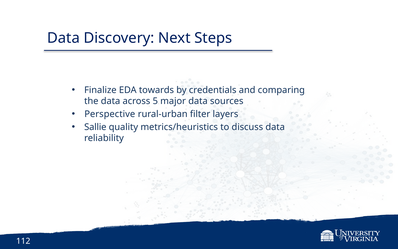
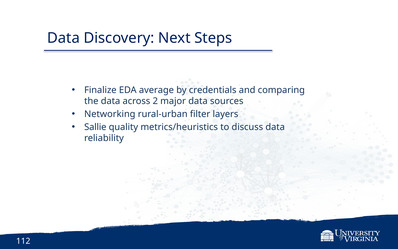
towards: towards -> average
5: 5 -> 2
Perspective: Perspective -> Networking
